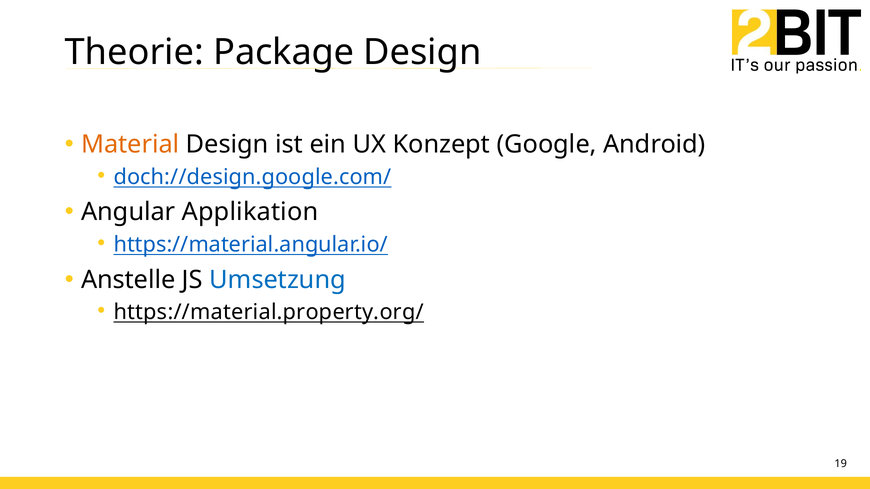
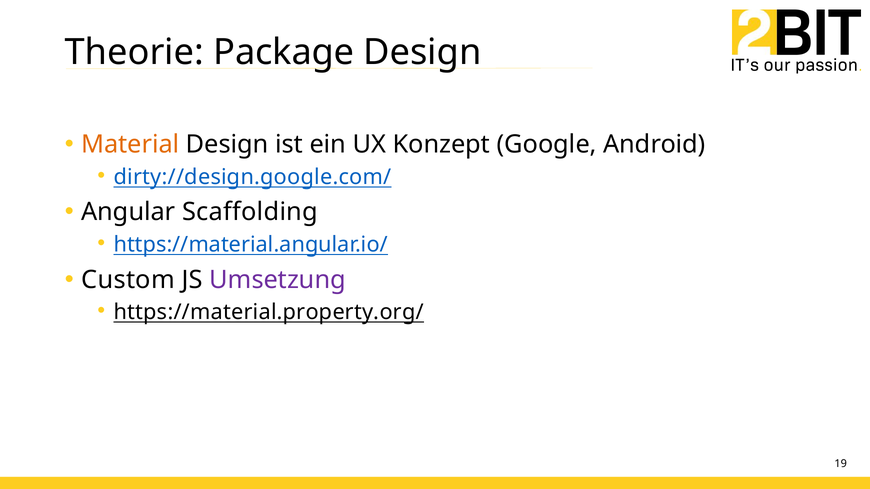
doch://design.google.com/: doch://design.google.com/ -> dirty://design.google.com/
Applikation: Applikation -> Scaffolding
Anstelle: Anstelle -> Custom
Umsetzung colour: blue -> purple
